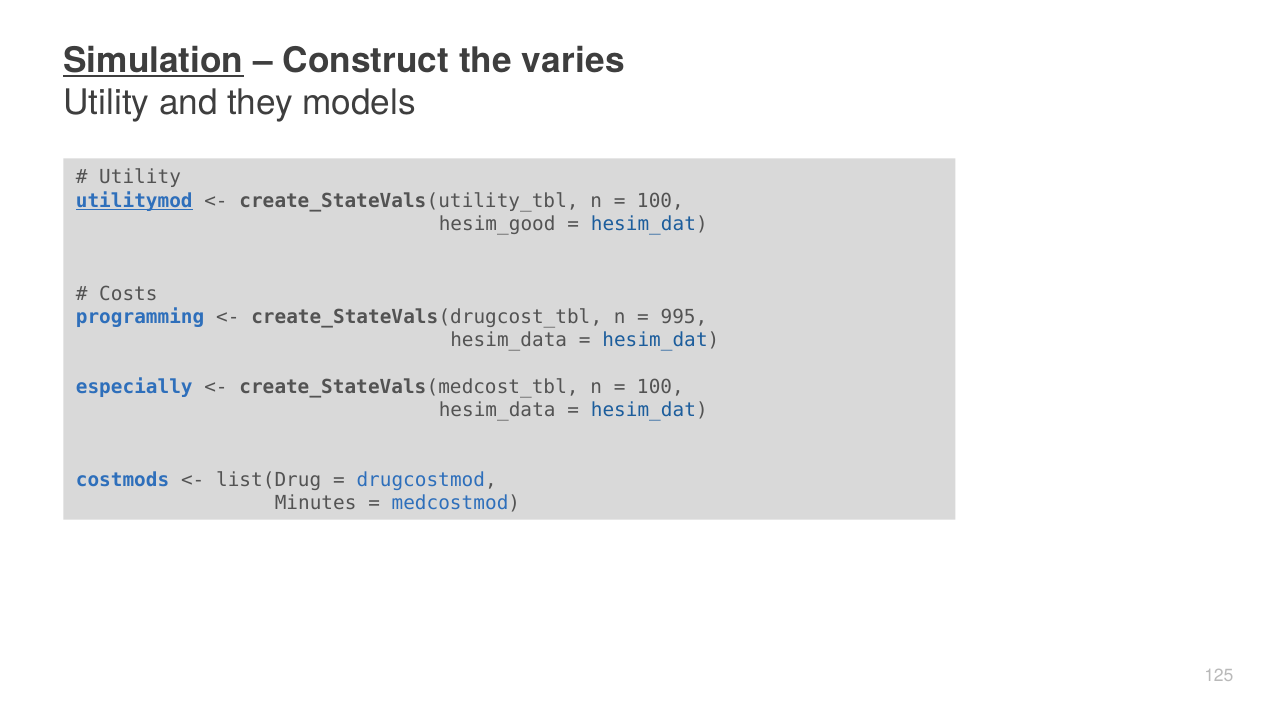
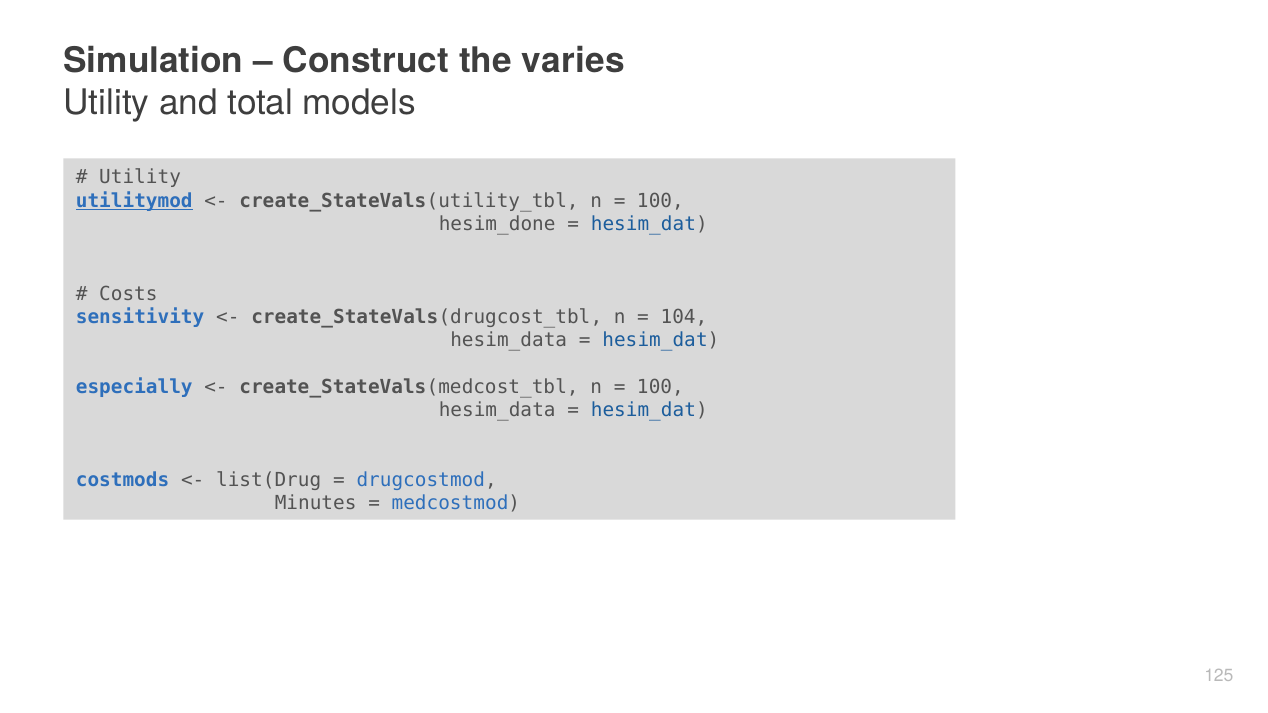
Simulation underline: present -> none
they: they -> total
hesim_good: hesim_good -> hesim_done
programming: programming -> sensitivity
995: 995 -> 104
